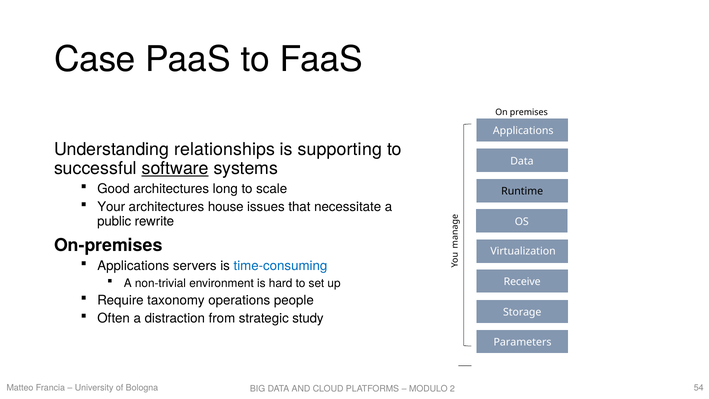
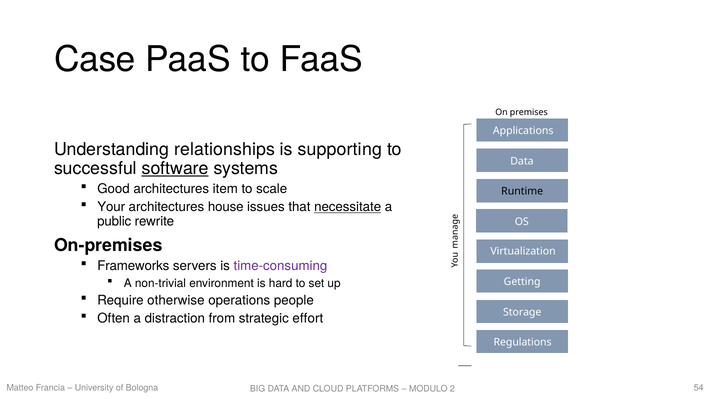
long: long -> item
necessitate underline: none -> present
Applications at (133, 266): Applications -> Frameworks
time-consuming colour: blue -> purple
Receive: Receive -> Getting
taxonomy: taxonomy -> otherwise
study: study -> effort
Parameters: Parameters -> Regulations
